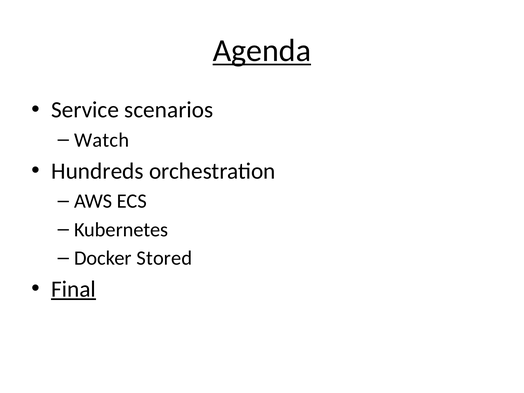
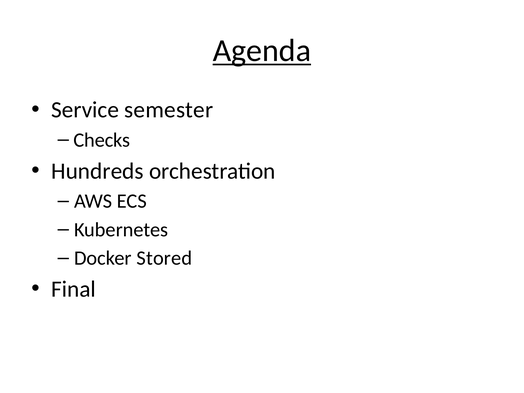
scenarios: scenarios -> semester
Watch: Watch -> Checks
Final underline: present -> none
